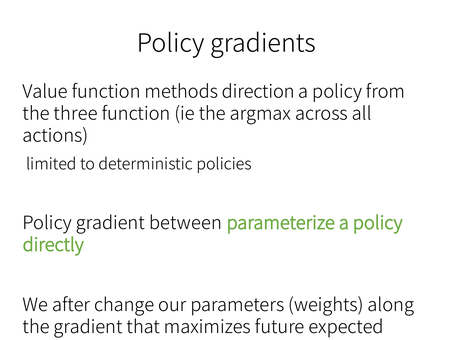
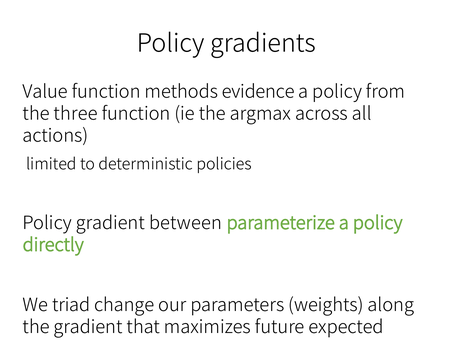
direction: direction -> evidence
after: after -> triad
